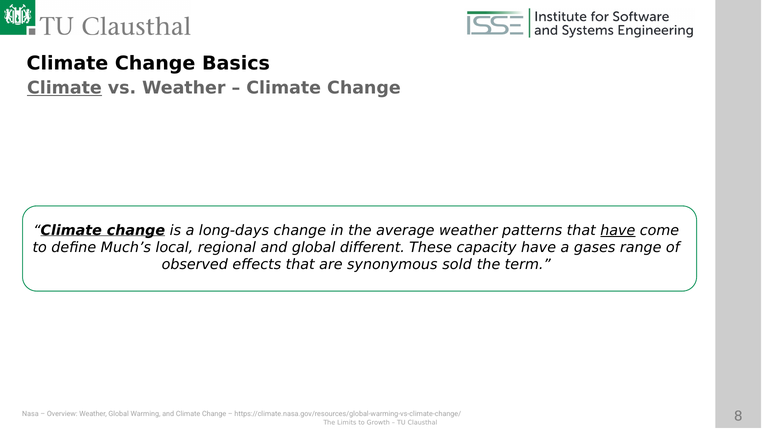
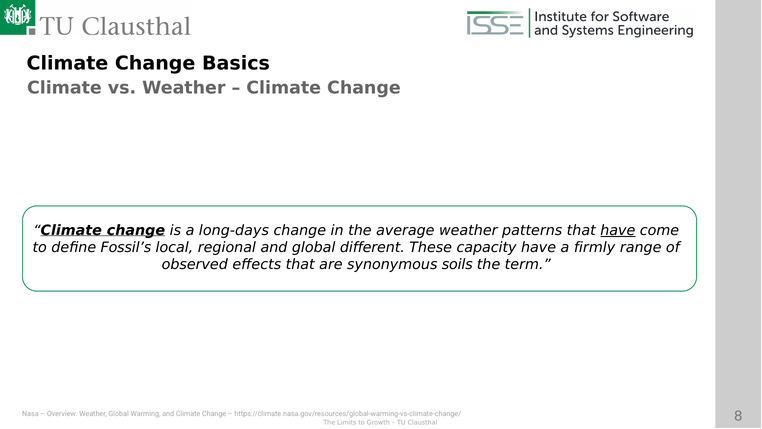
Climate at (64, 88) underline: present -> none
Much’s: Much’s -> Fossil’s
gases: gases -> firmly
sold: sold -> soils
